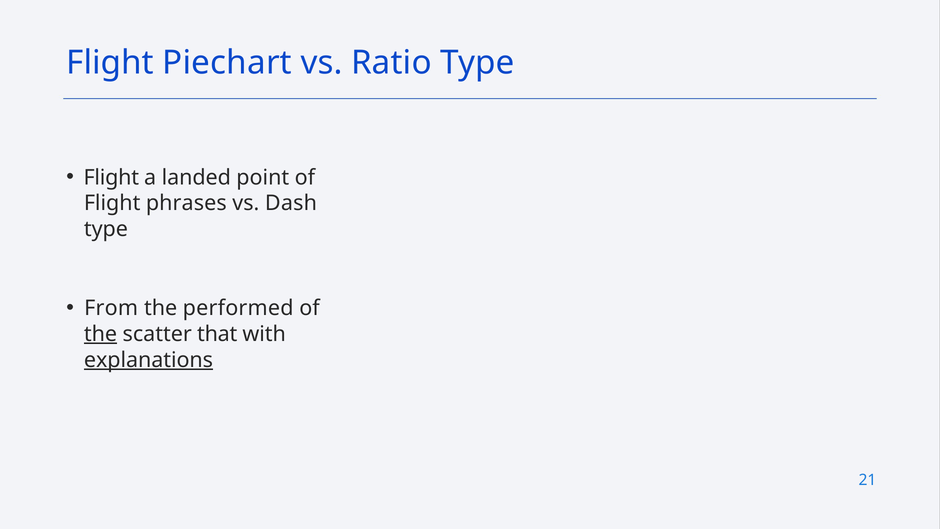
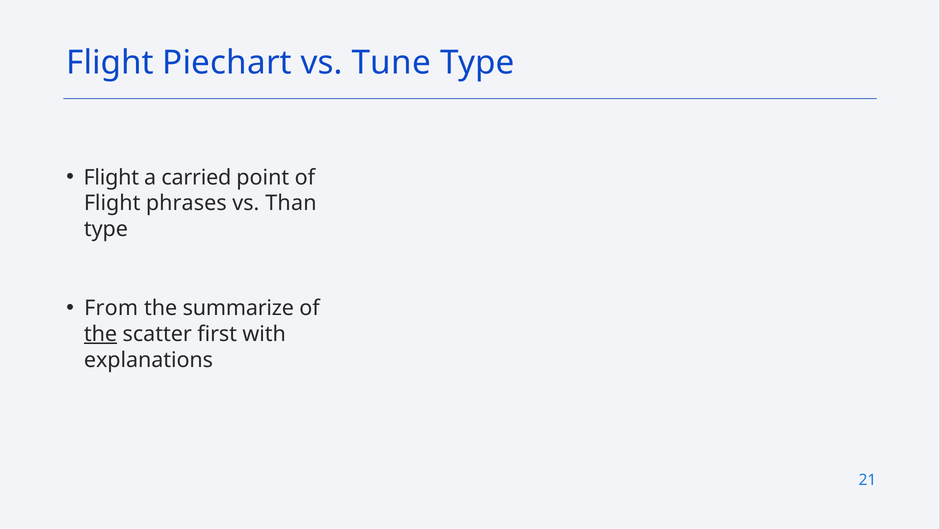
Ratio: Ratio -> Tune
landed: landed -> carried
Dash: Dash -> Than
performed: performed -> summarize
that: that -> first
explanations underline: present -> none
